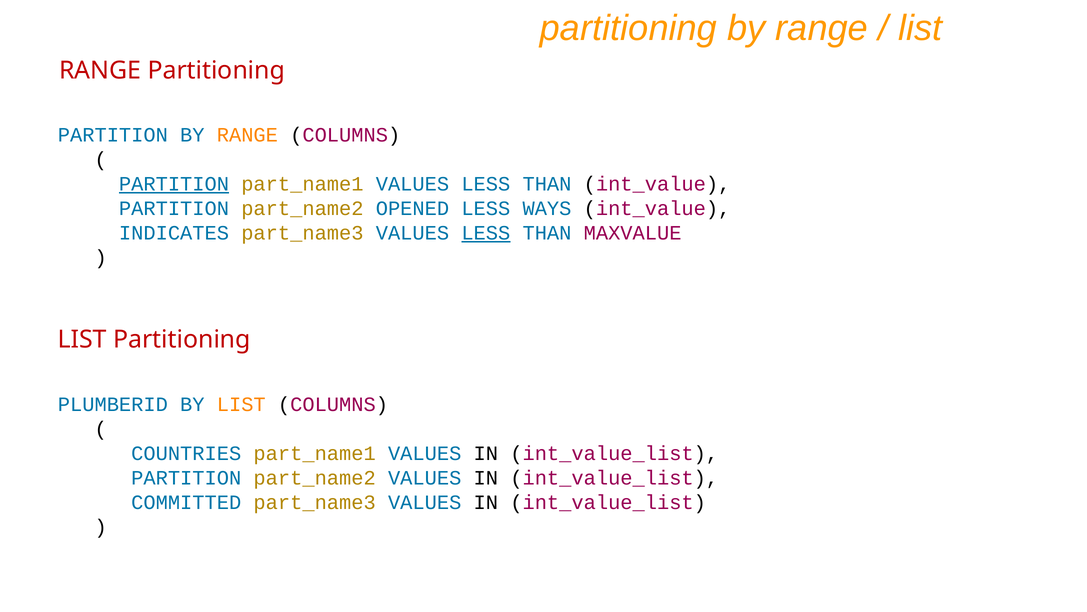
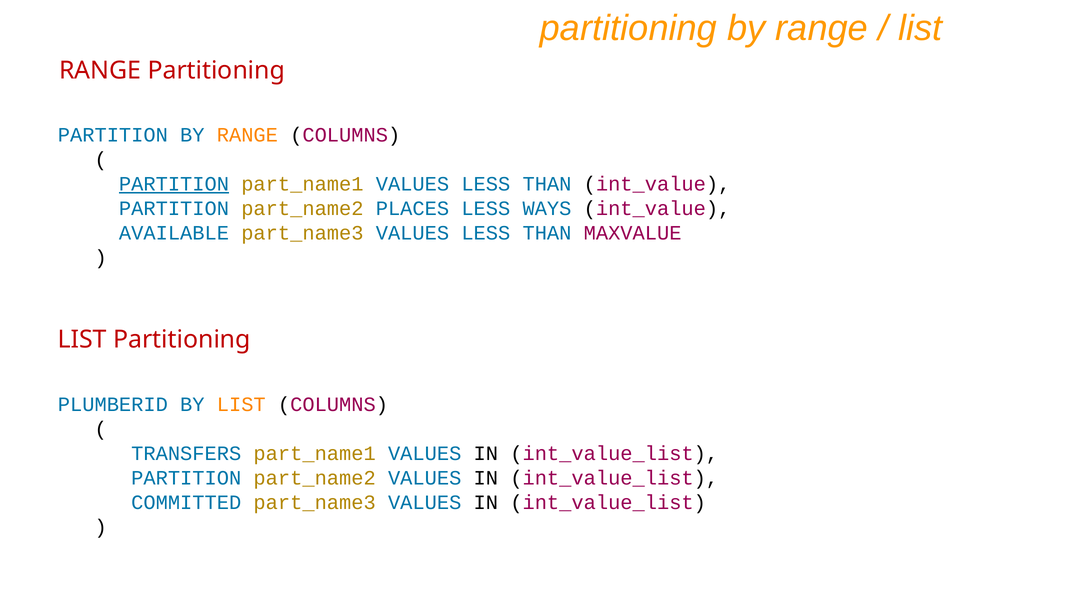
OPENED: OPENED -> PLACES
INDICATES: INDICATES -> AVAILABLE
LESS at (486, 233) underline: present -> none
COUNTRIES: COUNTRIES -> TRANSFERS
